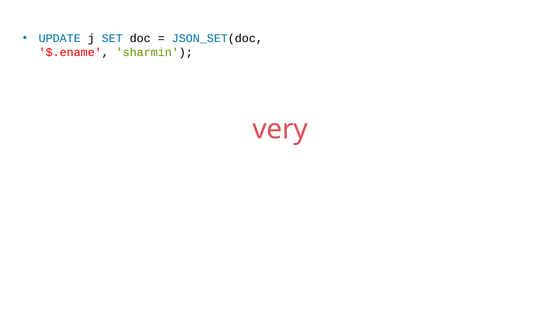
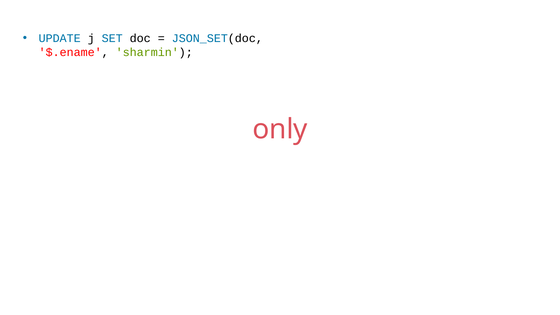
very: very -> only
